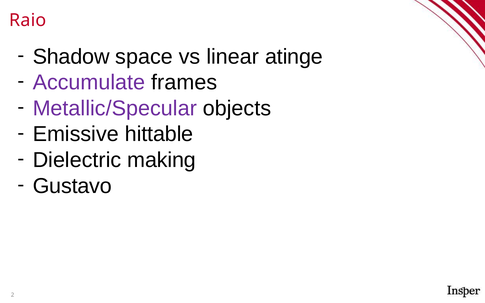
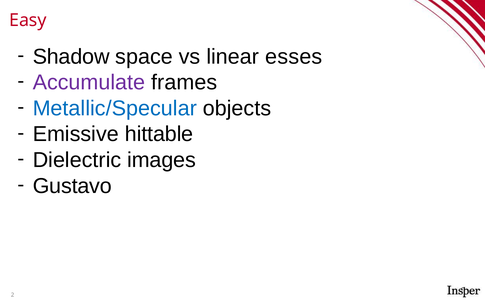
Raio: Raio -> Easy
atinge: atinge -> esses
Metallic/Specular colour: purple -> blue
making: making -> images
